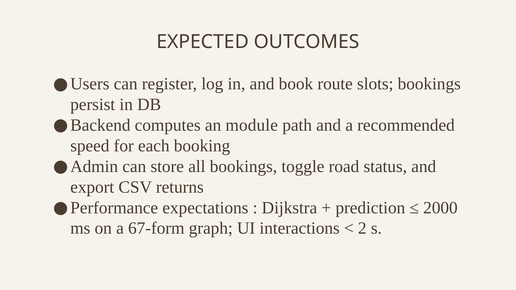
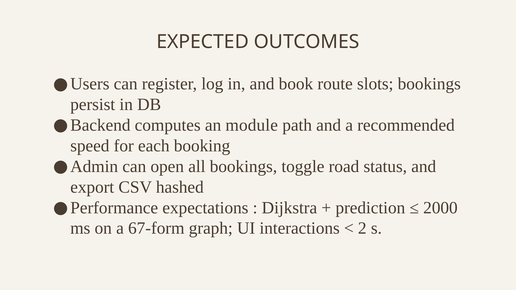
store: store -> open
returns: returns -> hashed
